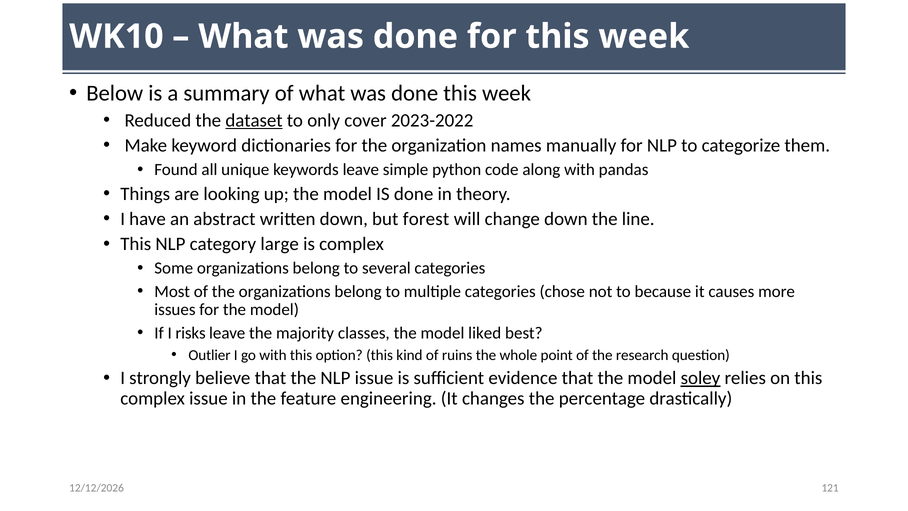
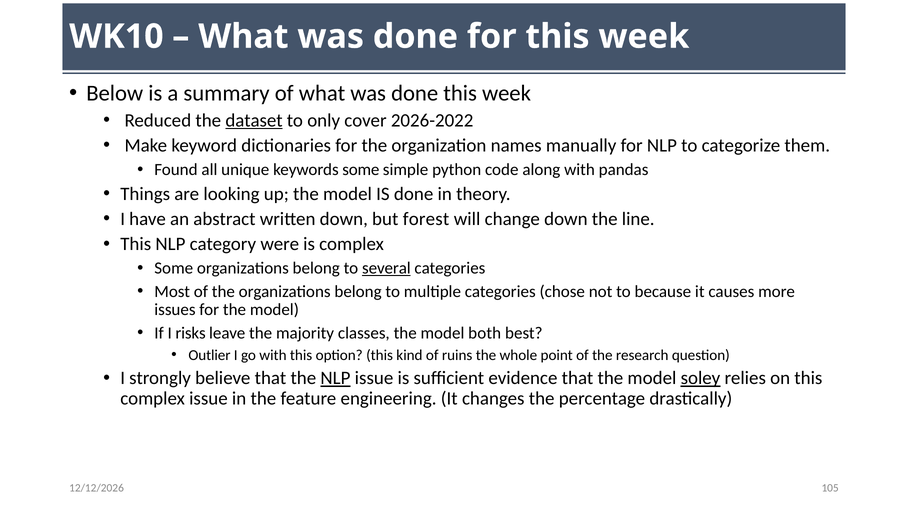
2023-2022: 2023-2022 -> 2026-2022
keywords leave: leave -> some
large: large -> were
several underline: none -> present
liked: liked -> both
NLP at (335, 378) underline: none -> present
121: 121 -> 105
